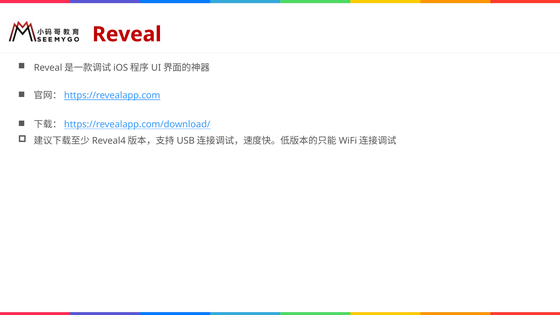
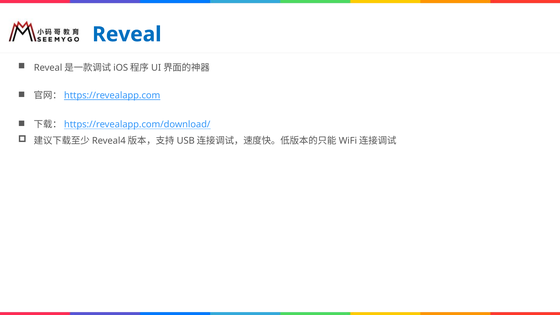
Reveal colour: red -> blue
